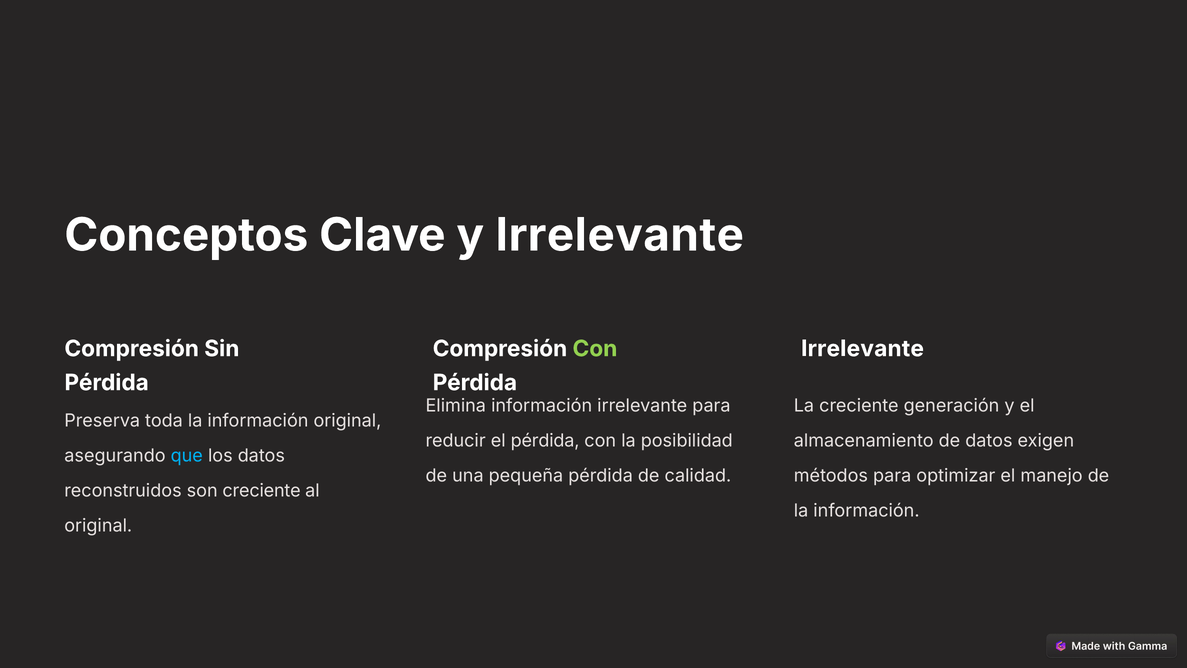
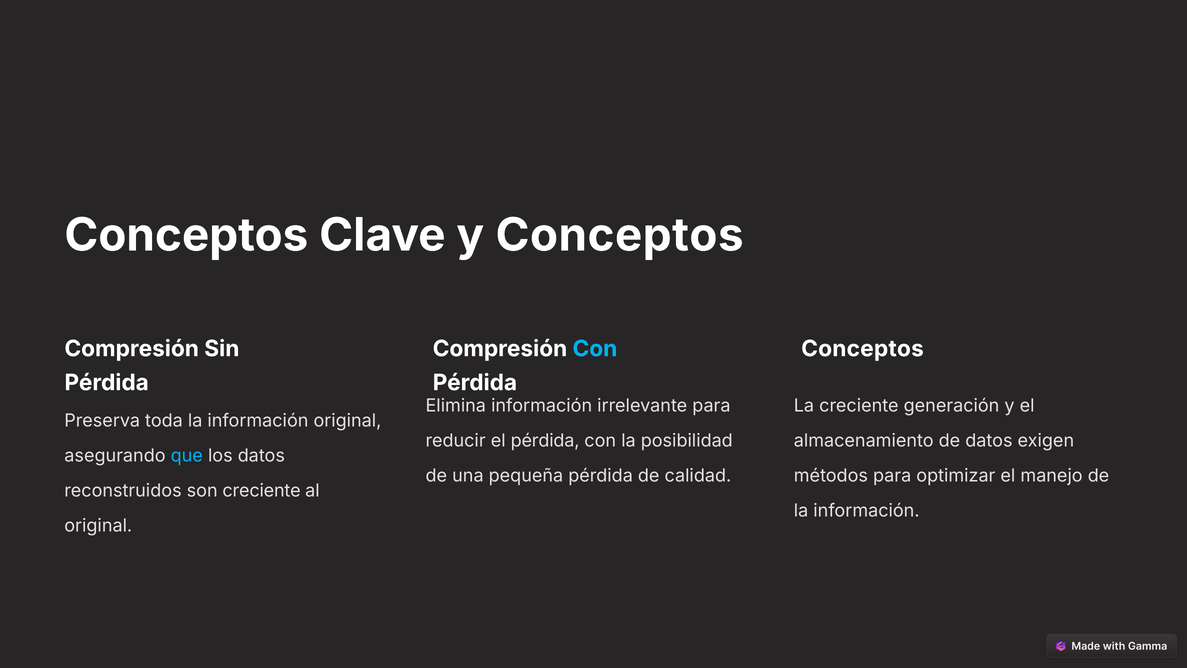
y Irrelevante: Irrelevante -> Conceptos
Con at (595, 349) colour: light green -> light blue
Irrelevante at (862, 349): Irrelevante -> Conceptos
